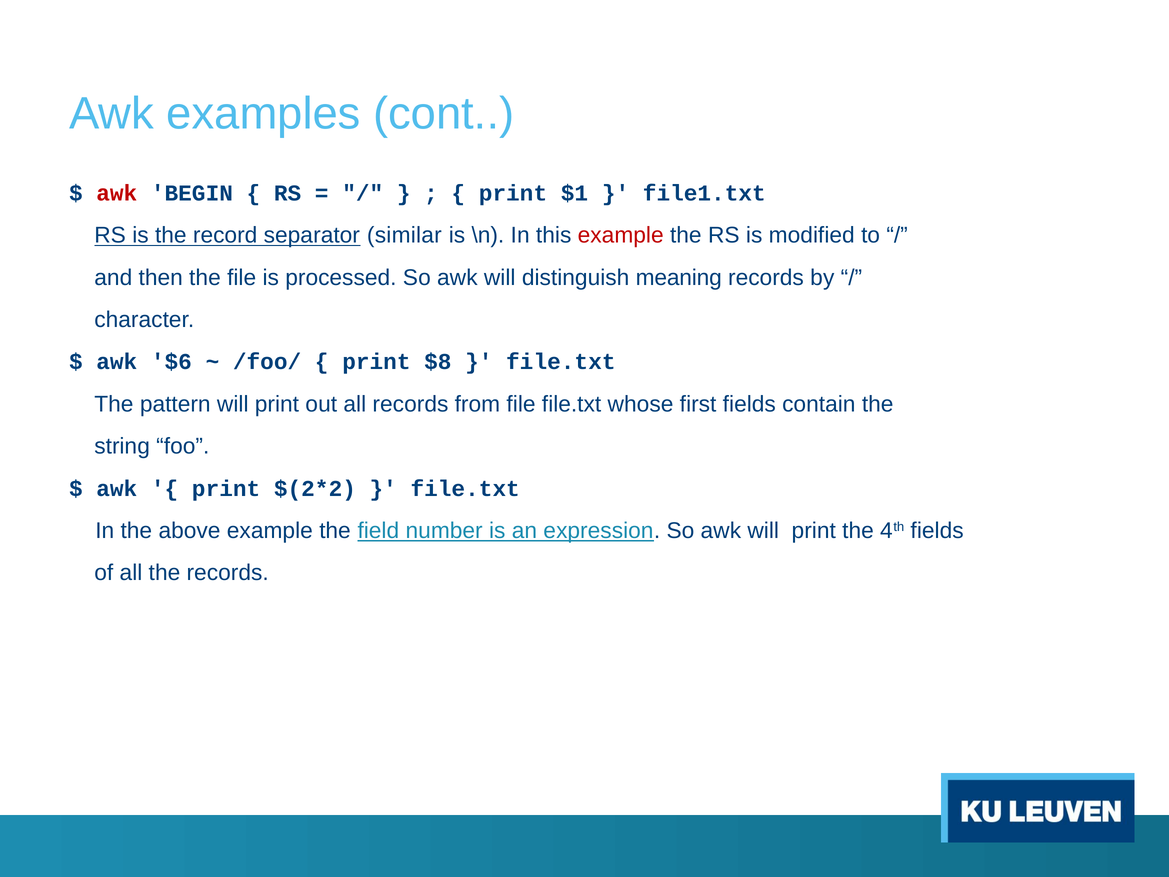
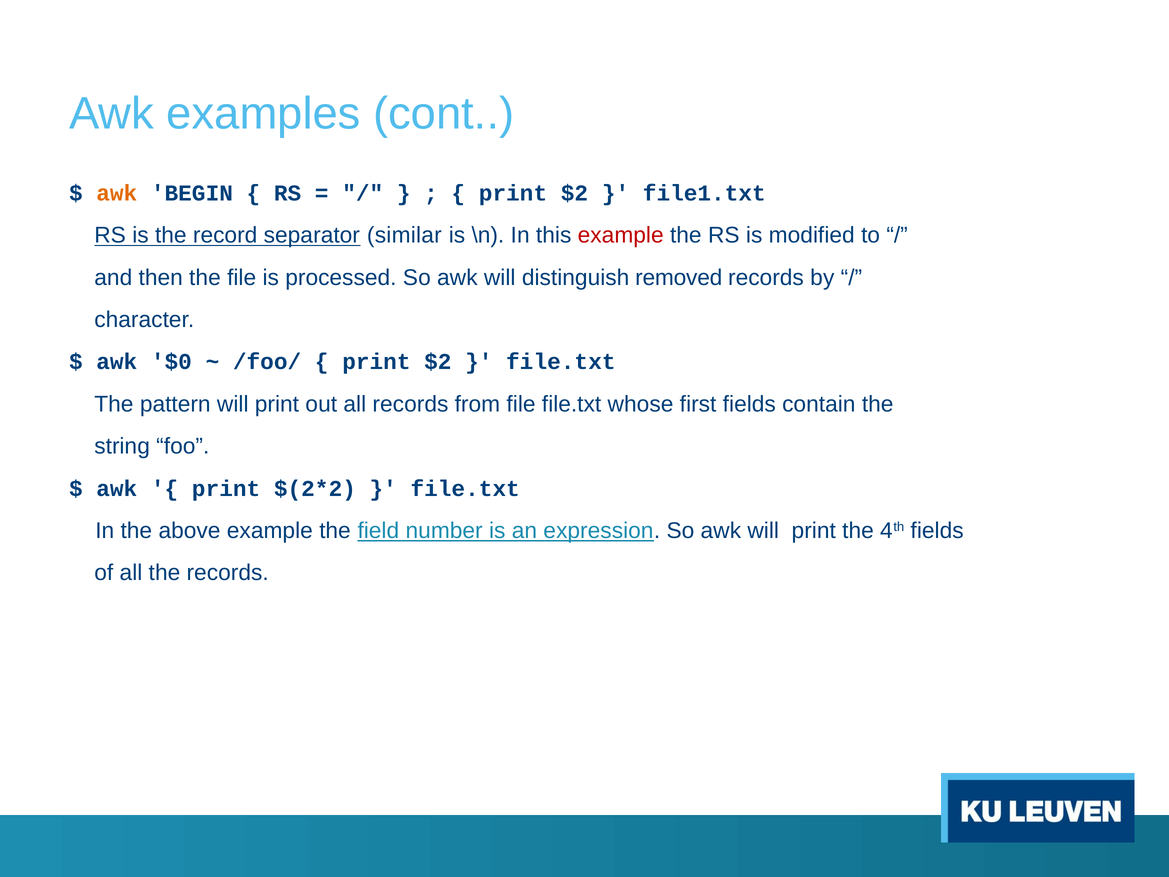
awk at (117, 193) colour: red -> orange
$1 at (574, 193): $1 -> $2
meaning: meaning -> removed
$6: $6 -> $0
$8 at (438, 362): $8 -> $2
